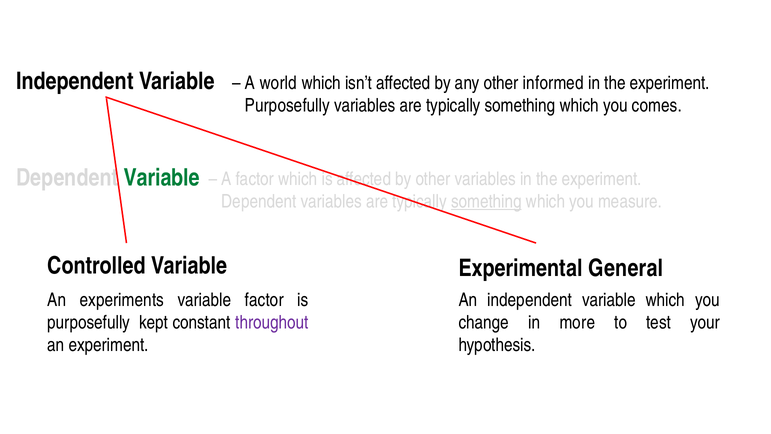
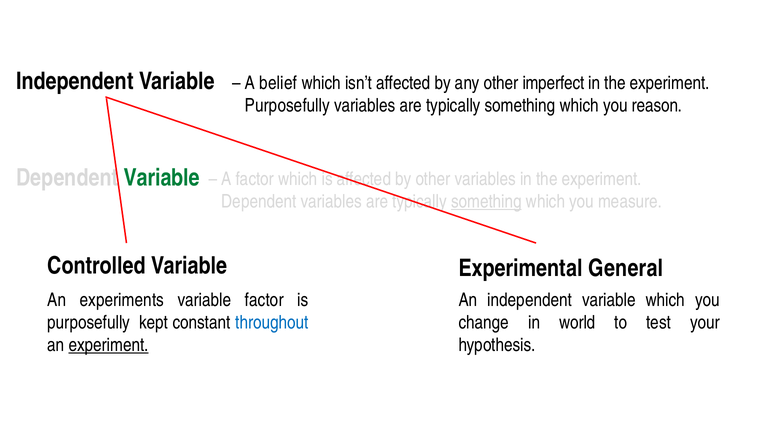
world: world -> belief
informed: informed -> imperfect
comes: comes -> reason
throughout colour: purple -> blue
more: more -> world
experiment at (109, 345) underline: none -> present
